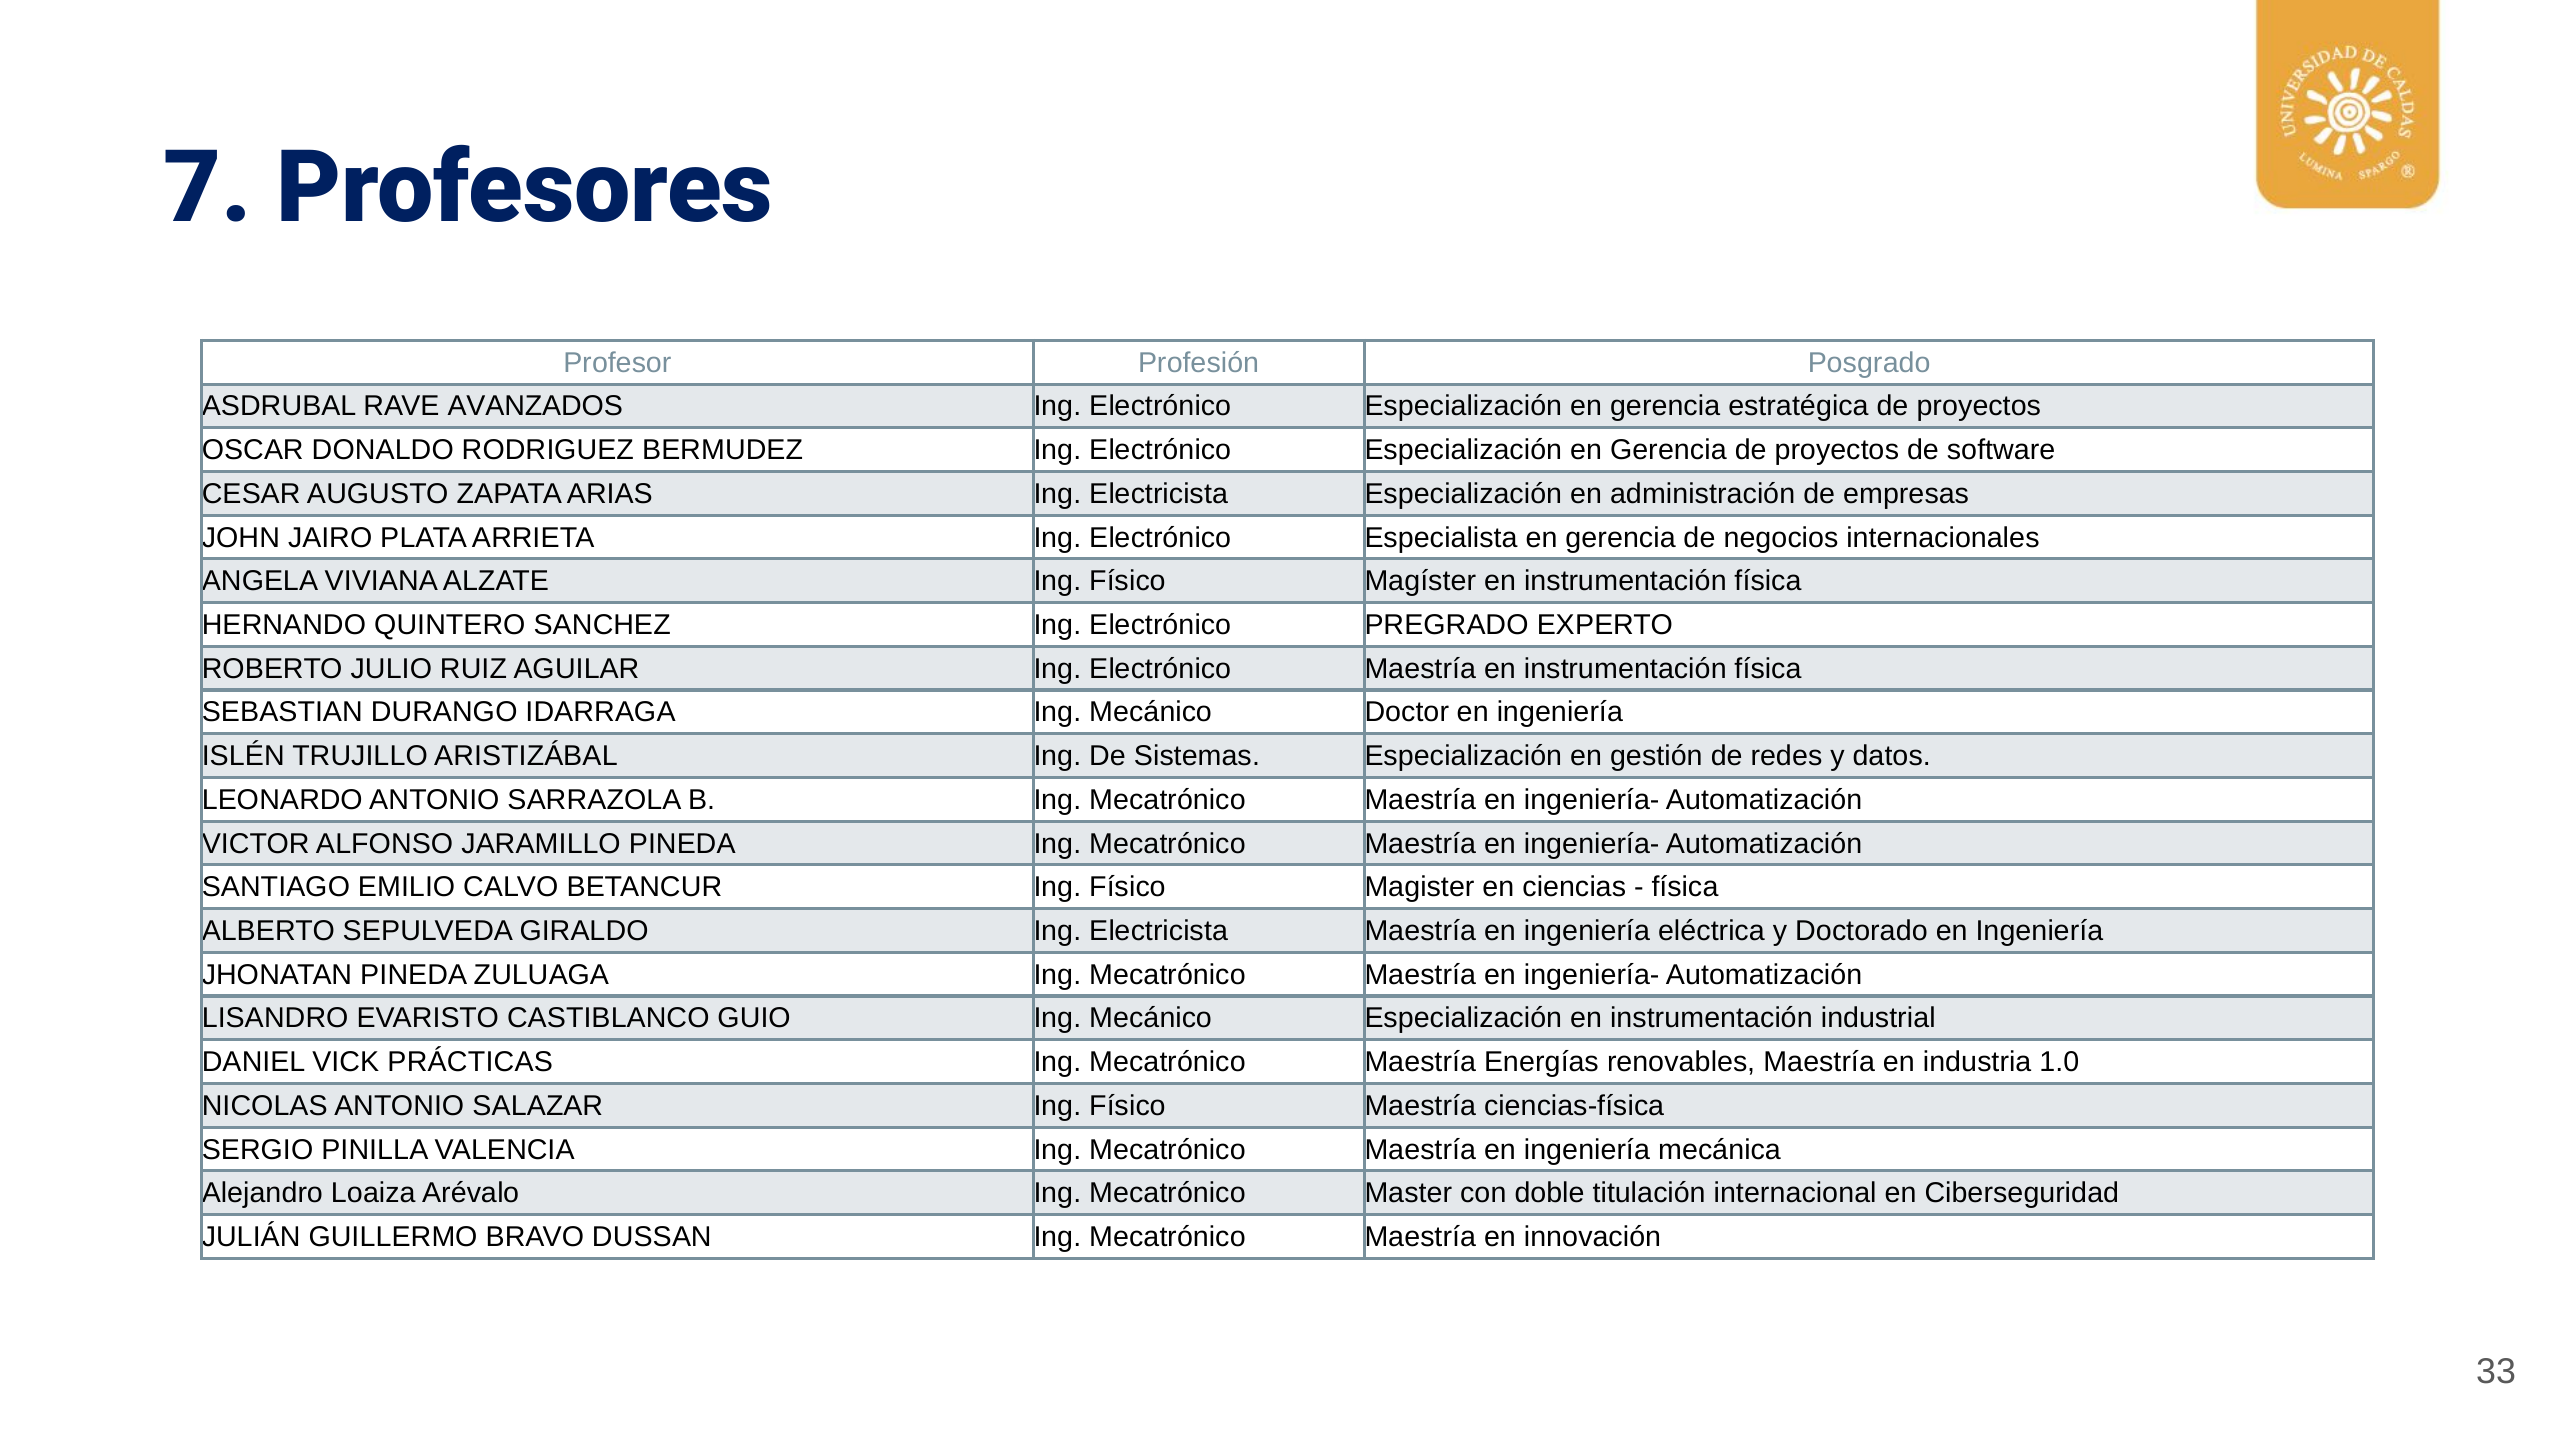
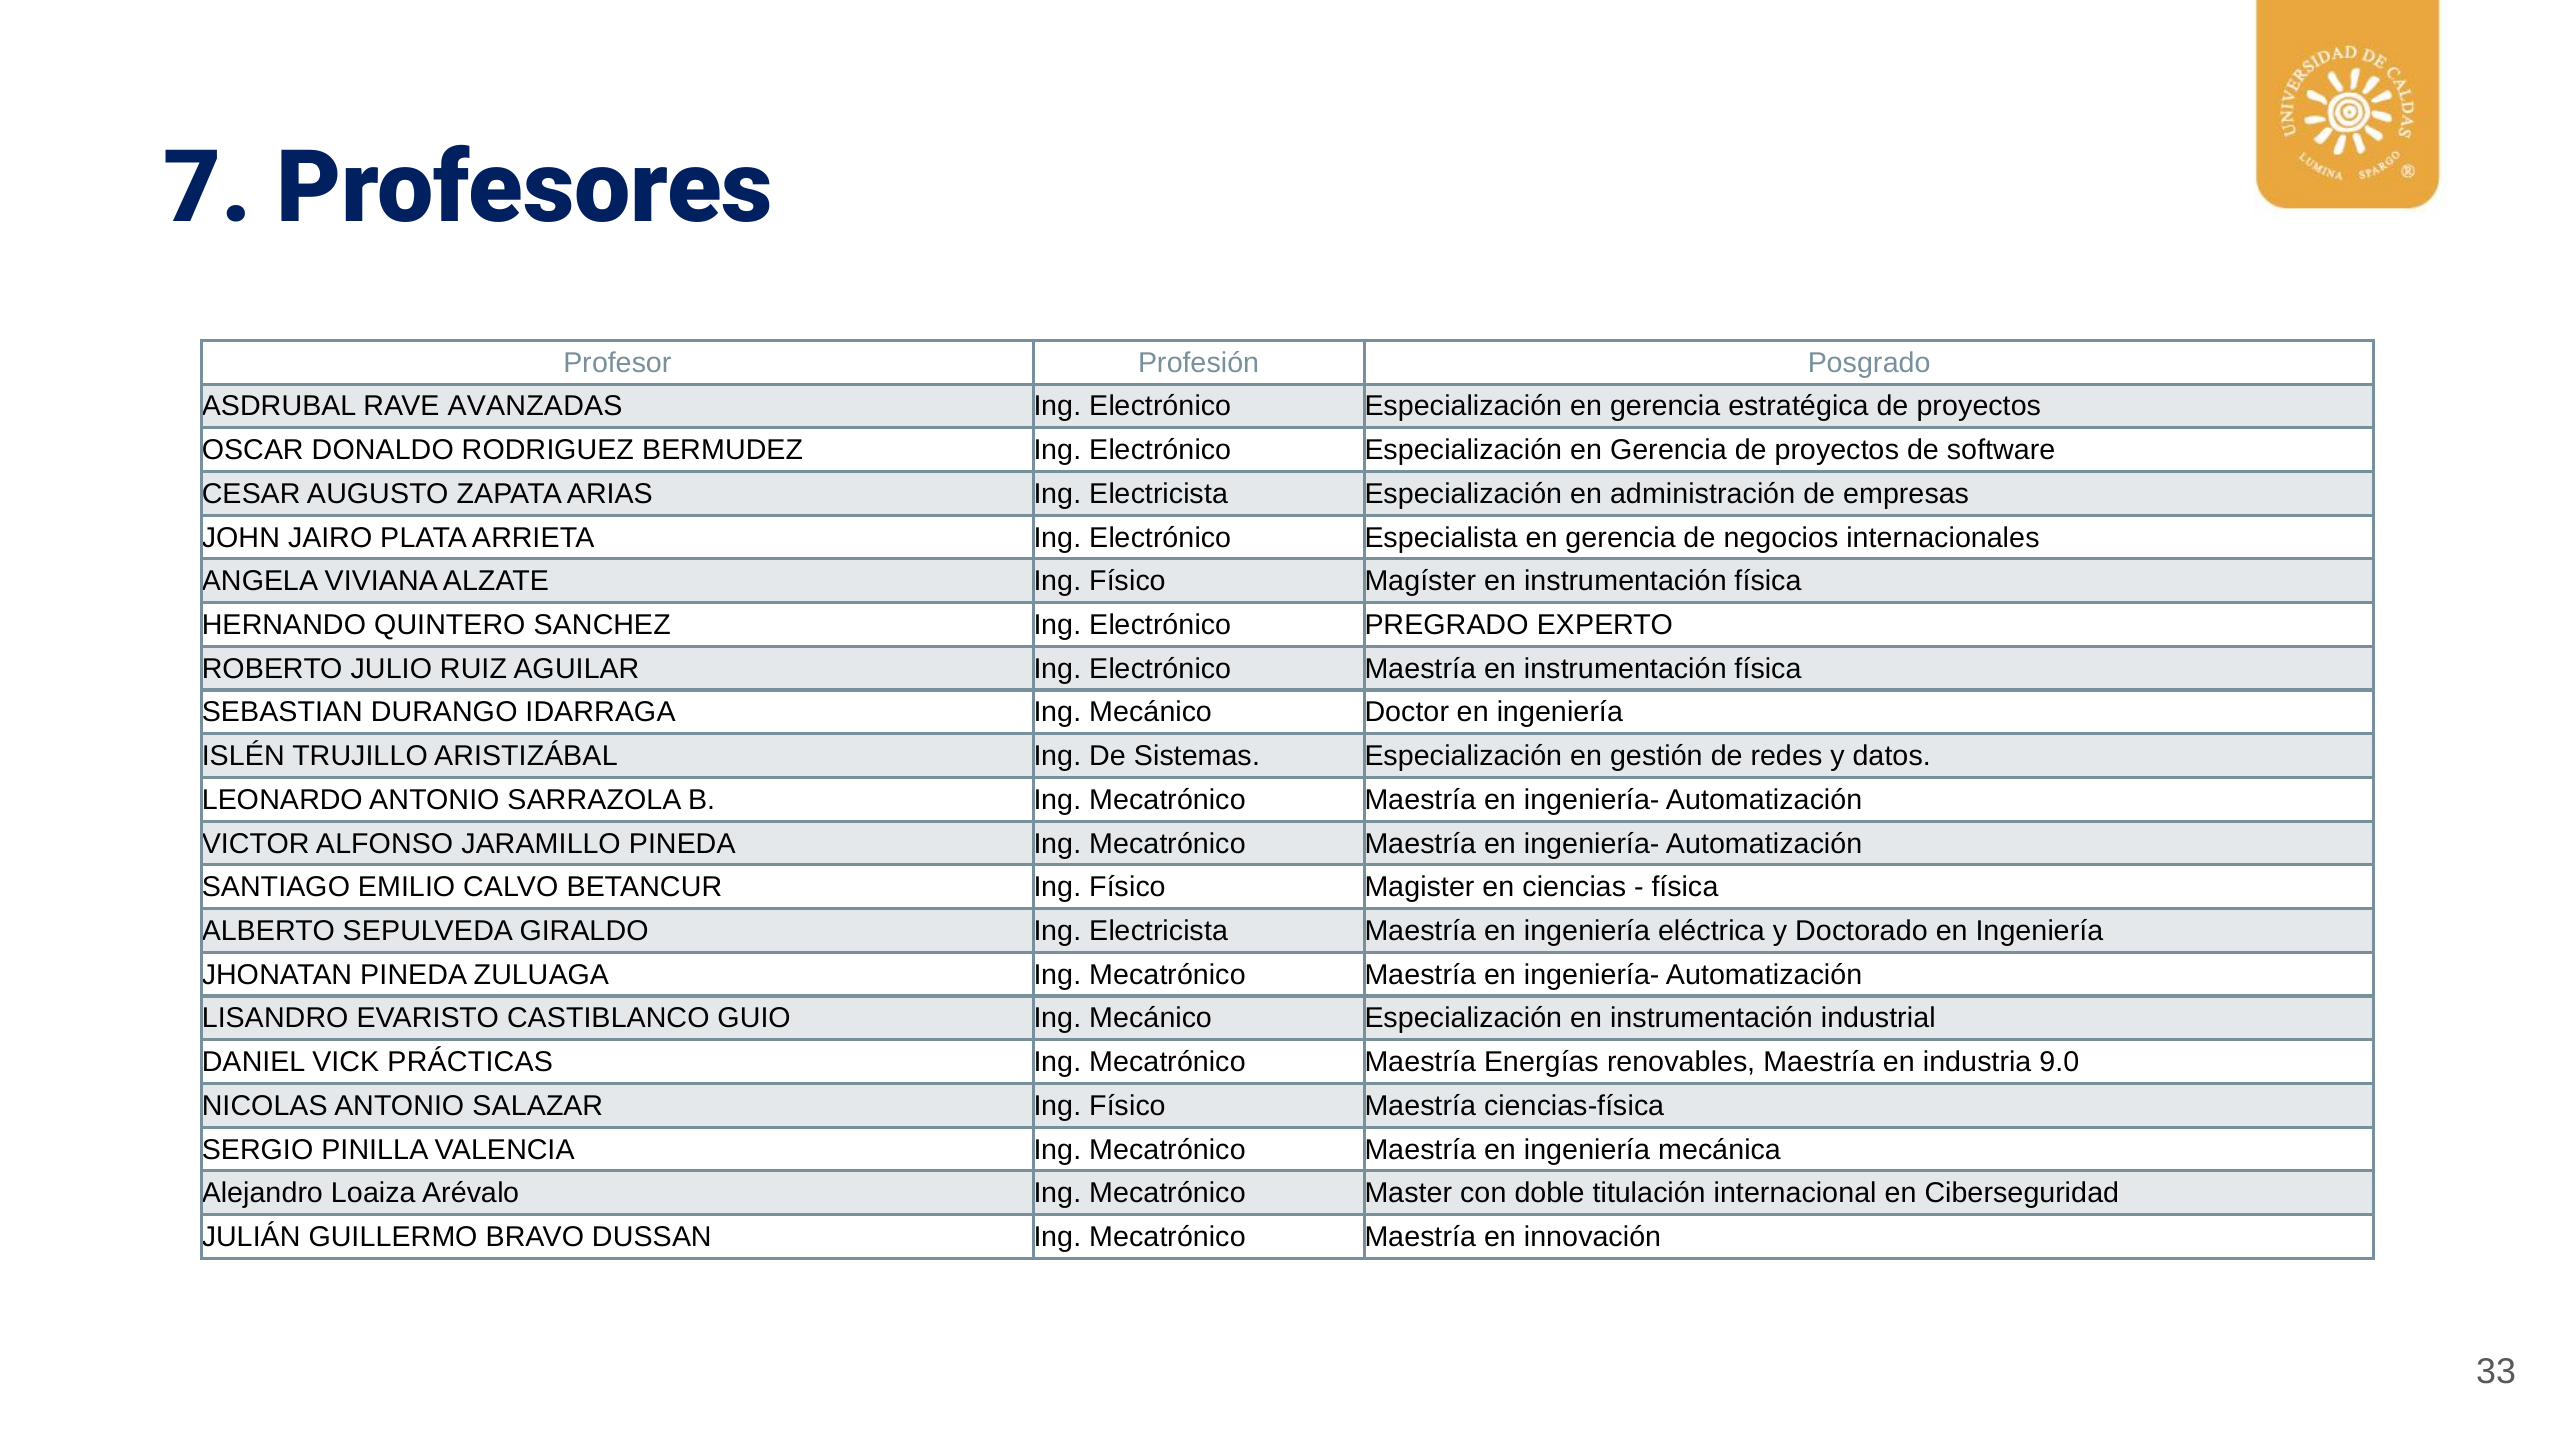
AVANZADOS: AVANZADOS -> AVANZADAS
1.0: 1.0 -> 9.0
